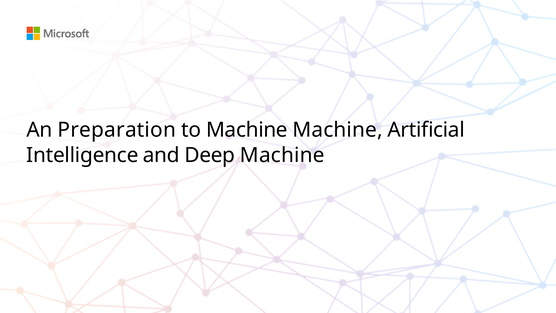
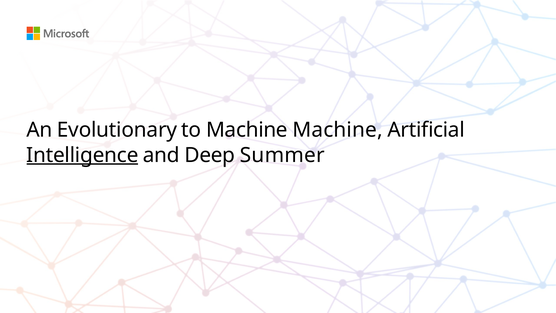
Preparation: Preparation -> Evolutionary
Intelligence underline: none -> present
Deep Machine: Machine -> Summer
